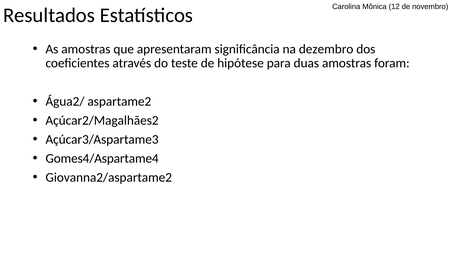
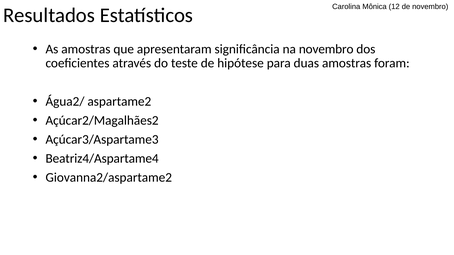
na dezembro: dezembro -> novembro
Gomes4/Aspartame4: Gomes4/Aspartame4 -> Beatriz4/Aspartame4
